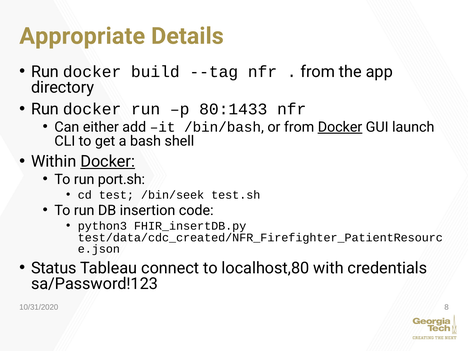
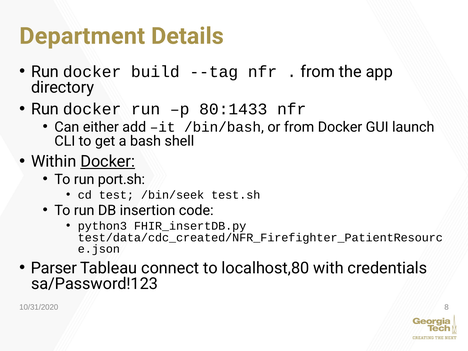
Appropriate: Appropriate -> Department
Docker at (340, 127) underline: present -> none
Status: Status -> Parser
